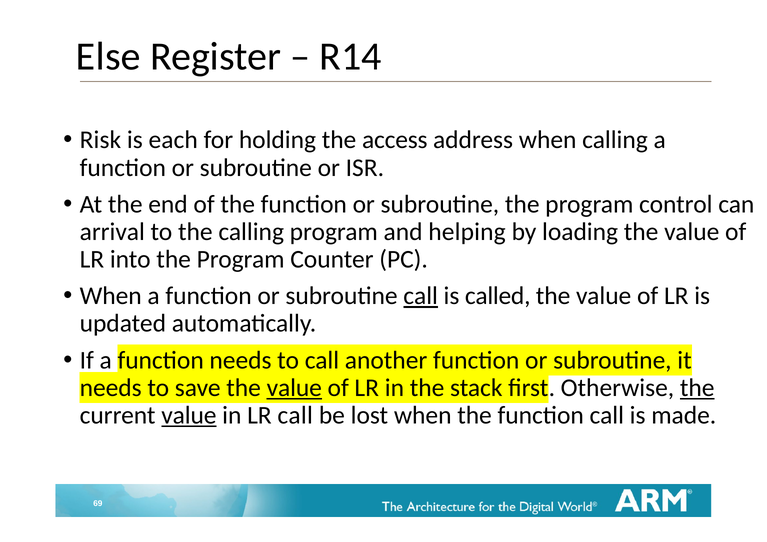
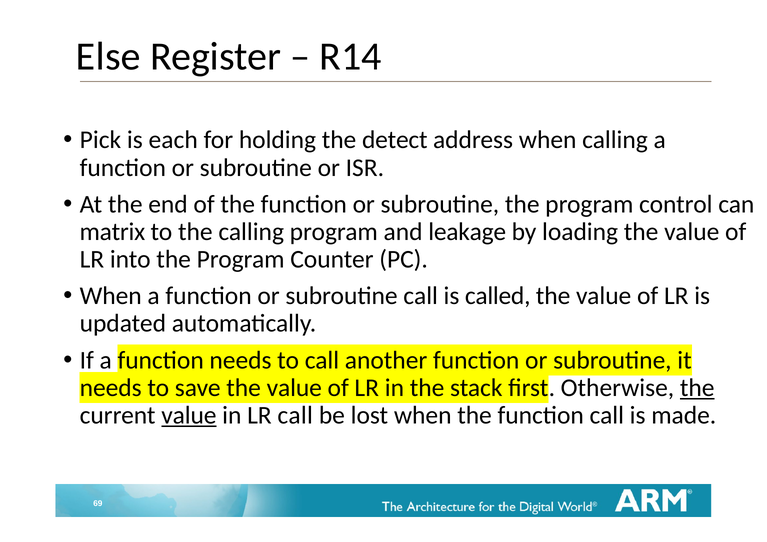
Risk: Risk -> Pick
access: access -> detect
arrival: arrival -> matrix
helping: helping -> leakage
call at (421, 296) underline: present -> none
value at (294, 388) underline: present -> none
